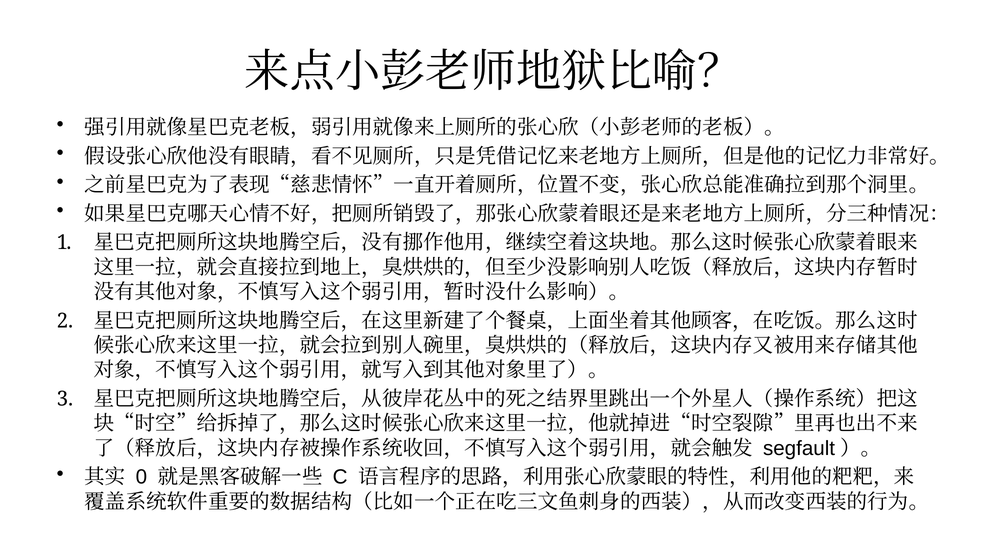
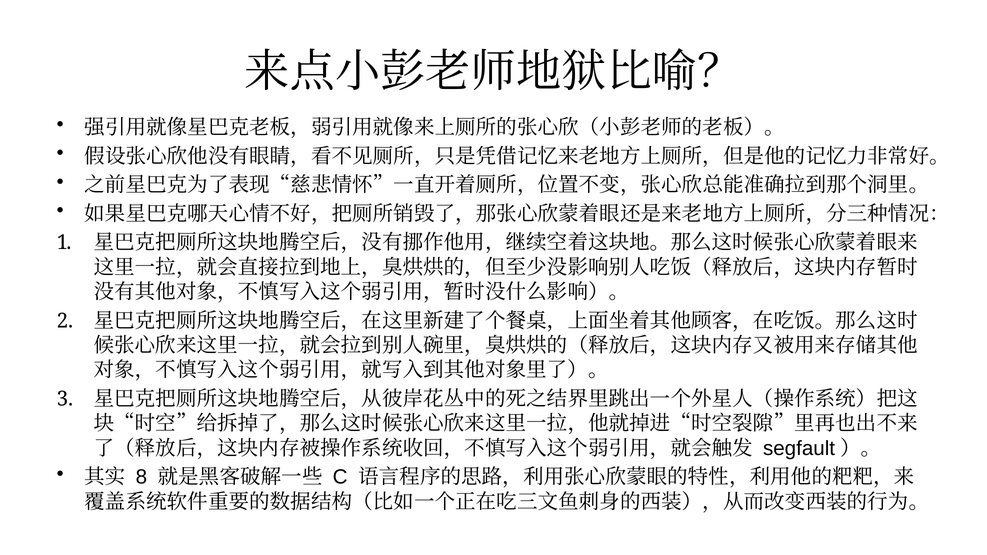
0: 0 -> 8
